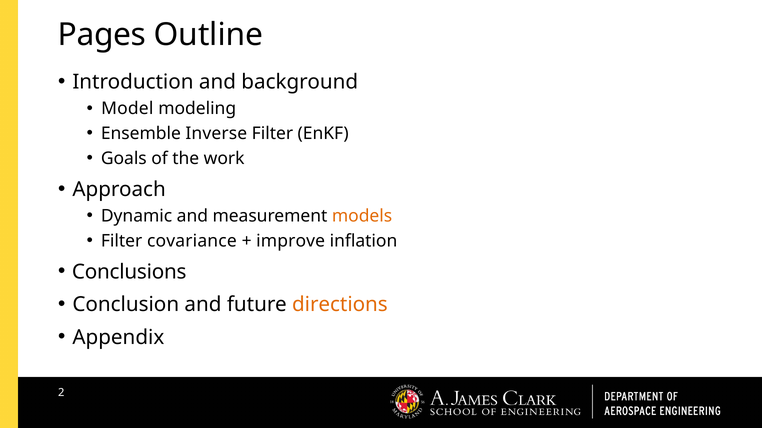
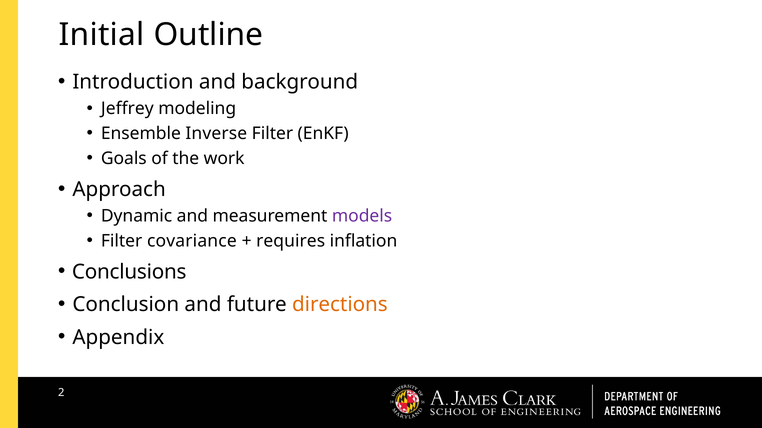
Pages: Pages -> Initial
Model: Model -> Jeffrey
models colour: orange -> purple
improve: improve -> requires
